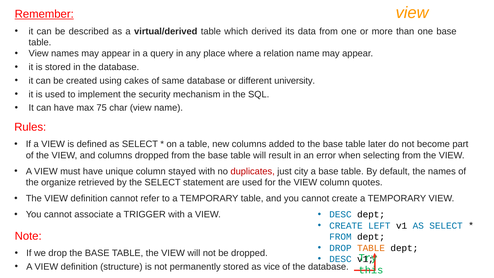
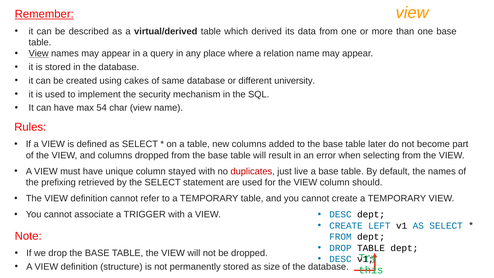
View at (39, 53) underline: none -> present
75: 75 -> 54
city: city -> live
organize: organize -> prefixing
quotes: quotes -> should
TABLE at (371, 248) colour: orange -> black
vice: vice -> size
